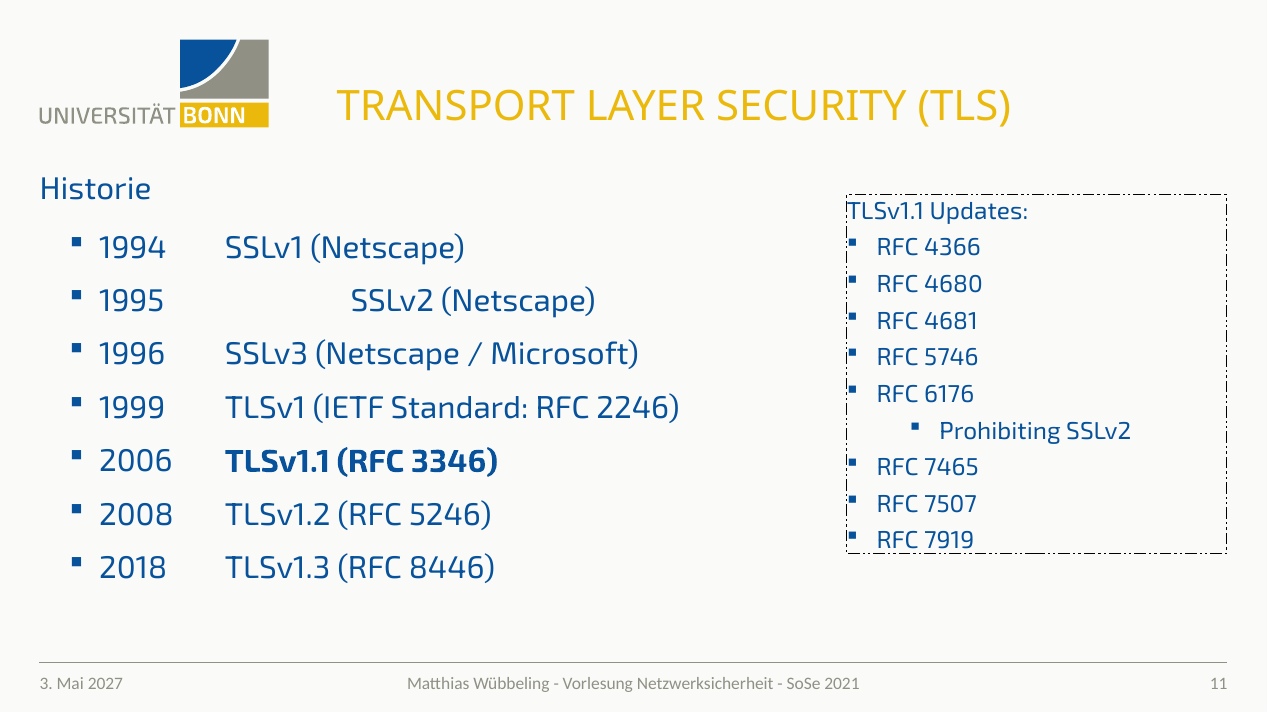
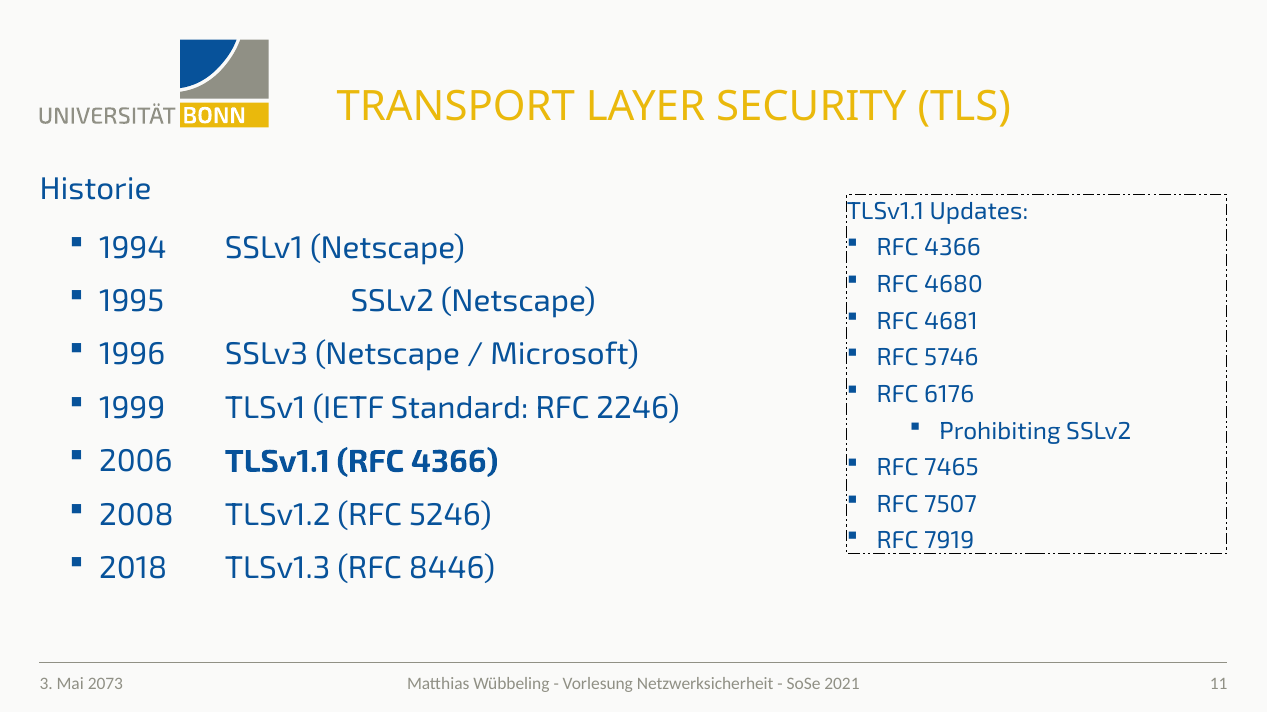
TLSv1.1 RFC 3346: 3346 -> 4366
2027: 2027 -> 2073
